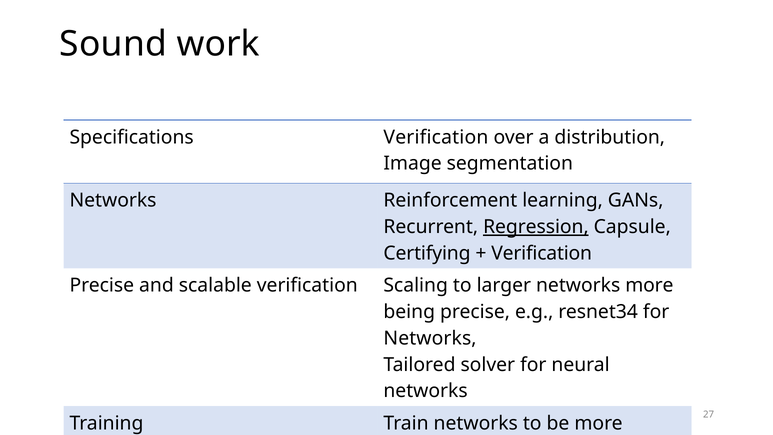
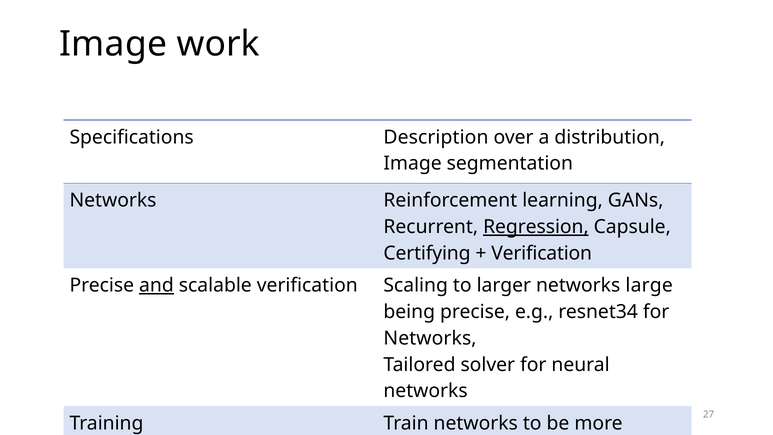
Sound at (113, 44): Sound -> Image
Specifications Verification: Verification -> Description
and underline: none -> present
networks more: more -> large
